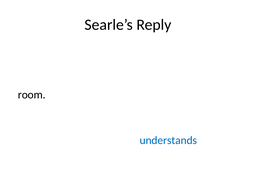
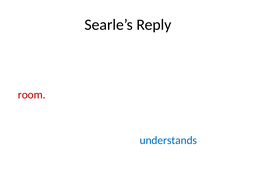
room at (32, 95) colour: black -> red
